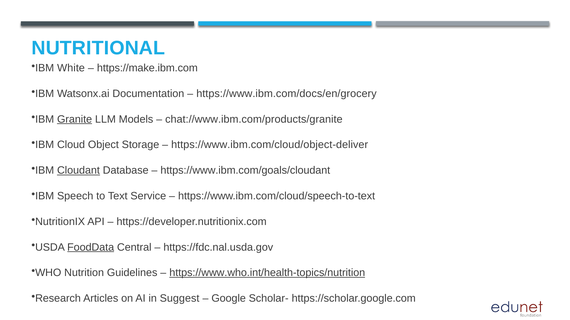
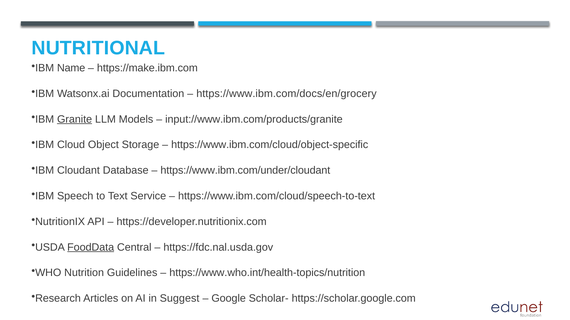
White: White -> Name
chat://www.ibm.com/products/granite: chat://www.ibm.com/products/granite -> input://www.ibm.com/products/granite
https://www.ibm.com/cloud/object-deliver: https://www.ibm.com/cloud/object-deliver -> https://www.ibm.com/cloud/object-specific
Cloudant underline: present -> none
https://www.ibm.com/goals/cloudant: https://www.ibm.com/goals/cloudant -> https://www.ibm.com/under/cloudant
https://www.who.int/health-topics/nutrition underline: present -> none
